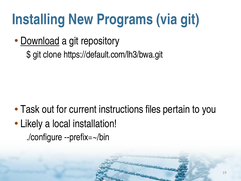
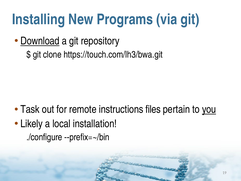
https://default.com/lh3/bwa.git: https://default.com/lh3/bwa.git -> https://touch.com/lh3/bwa.git
current: current -> remote
you underline: none -> present
